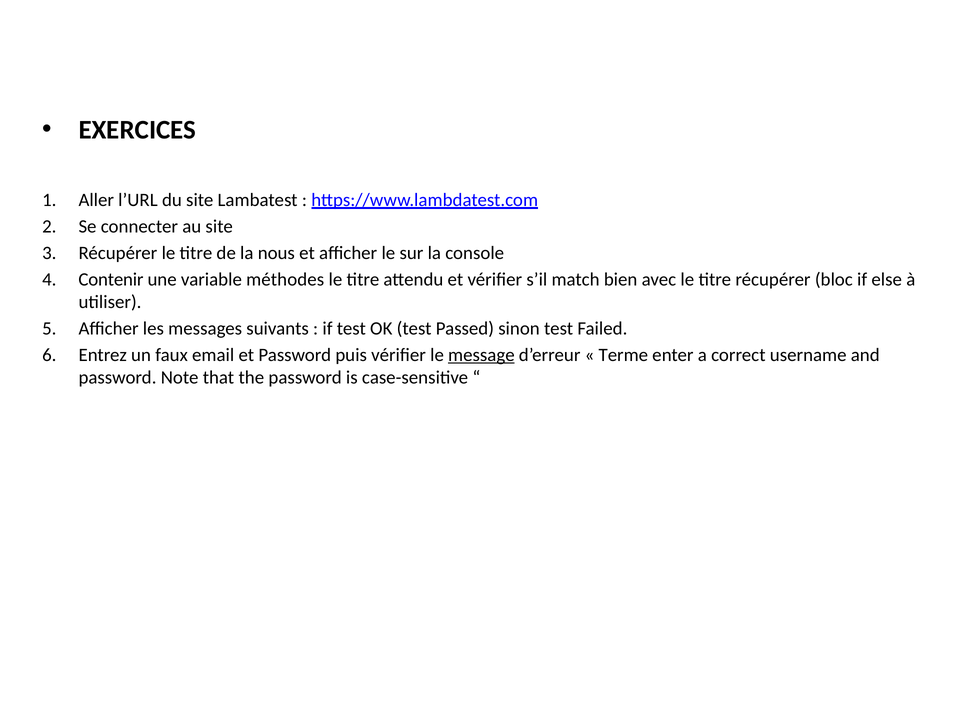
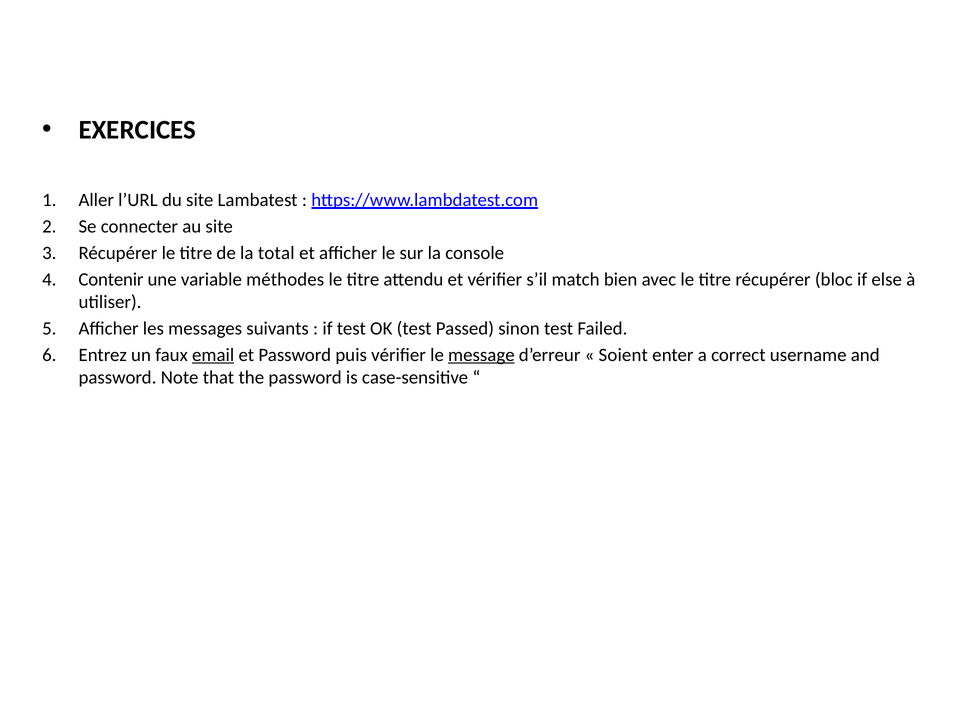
nous: nous -> total
email underline: none -> present
Terme: Terme -> Soient
